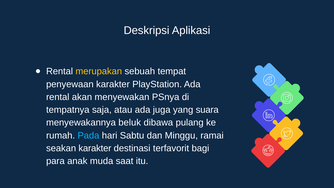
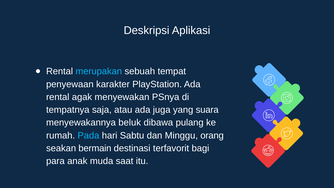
merupakan colour: yellow -> light blue
akan: akan -> agak
ramai: ramai -> orang
seakan karakter: karakter -> bermain
